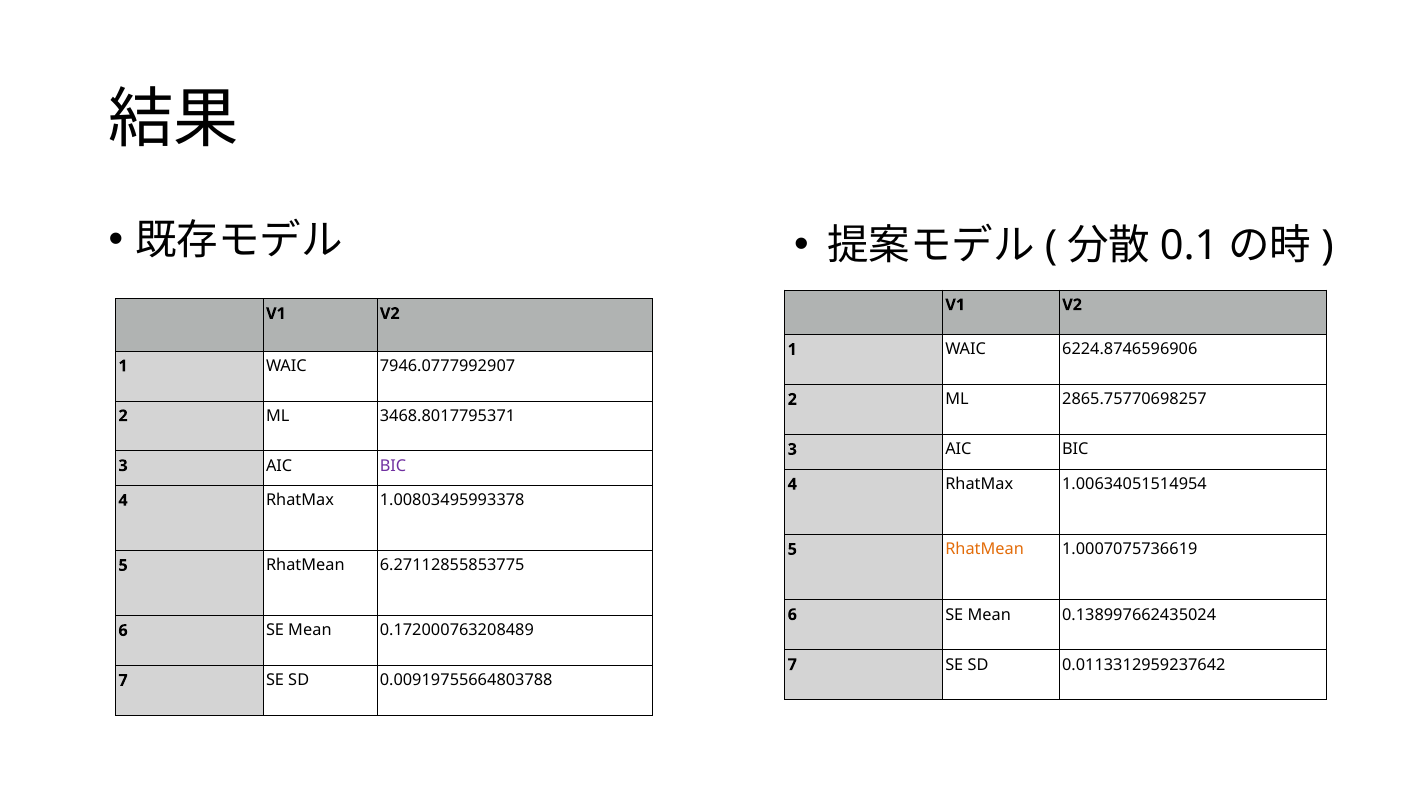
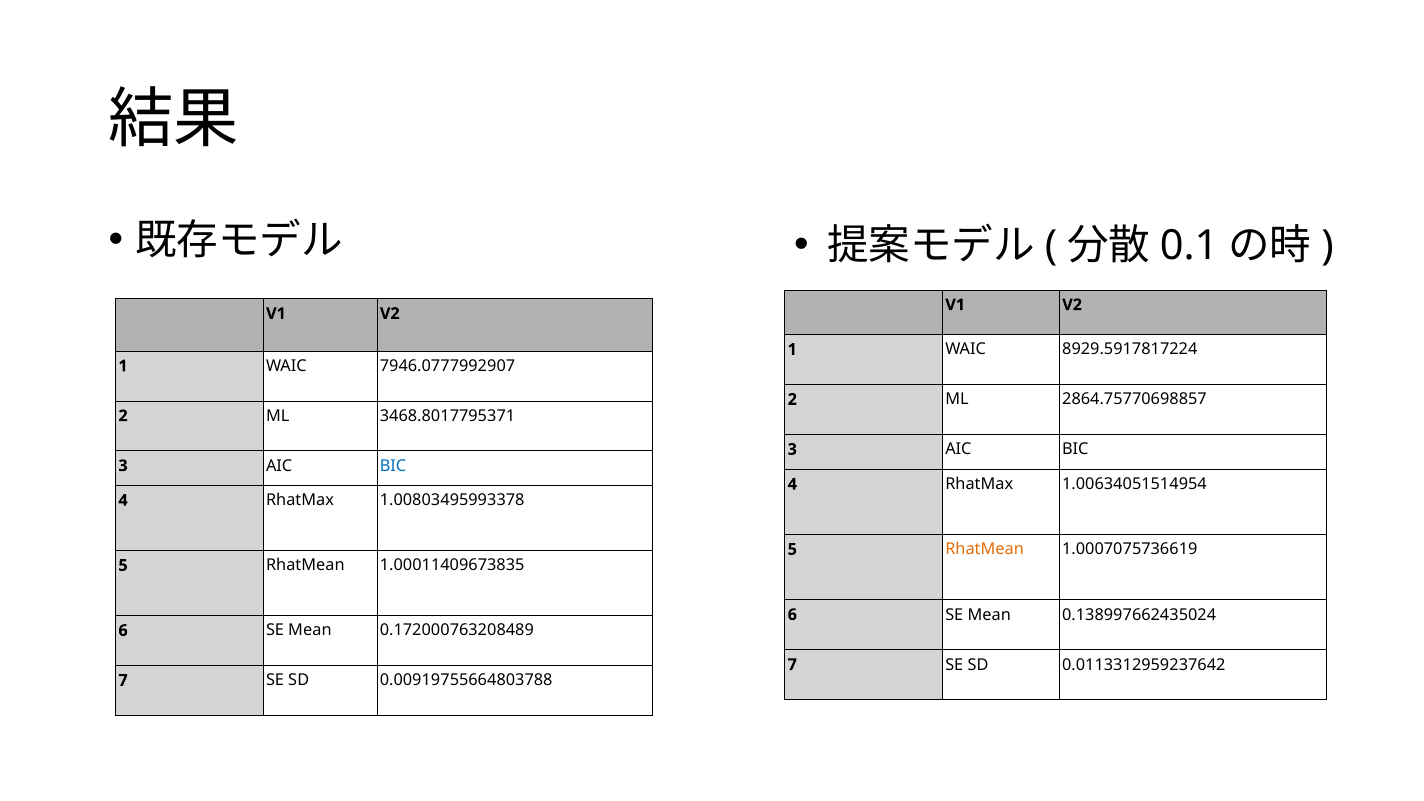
6224.8746596906: 6224.8746596906 -> 8929.5917817224
2865.75770698257: 2865.75770698257 -> 2864.75770698857
BIC at (393, 466) colour: purple -> blue
6.27112855853775: 6.27112855853775 -> 1.00011409673835
